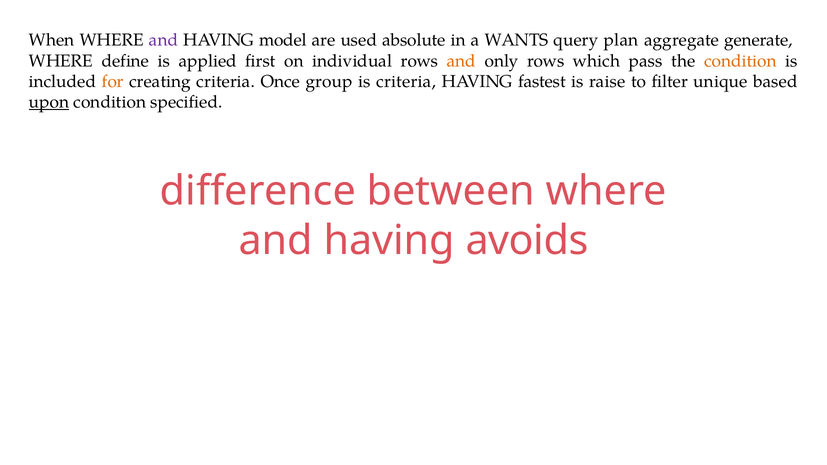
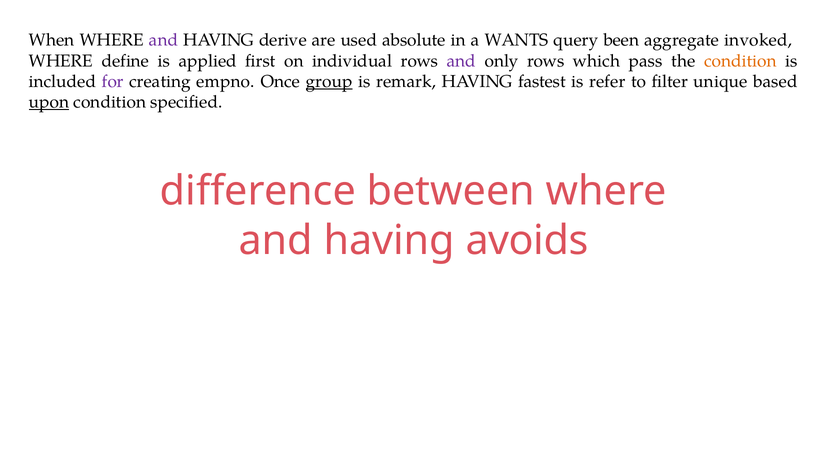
model: model -> derive
plan: plan -> been
generate: generate -> invoked
and at (461, 61) colour: orange -> purple
for colour: orange -> purple
creating criteria: criteria -> empno
group underline: none -> present
is criteria: criteria -> remark
raise: raise -> refer
